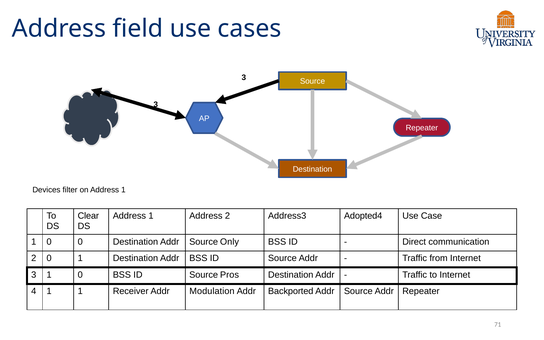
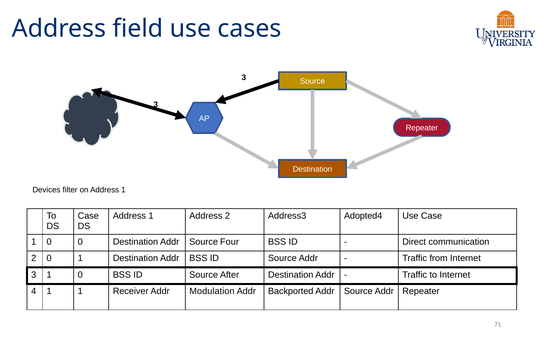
Clear at (88, 216): Clear -> Case
Only: Only -> Four
Pros: Pros -> After
